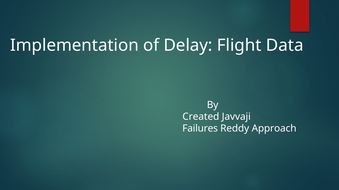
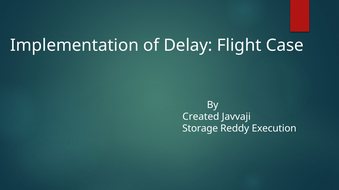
Data: Data -> Case
Failures: Failures -> Storage
Approach: Approach -> Execution
